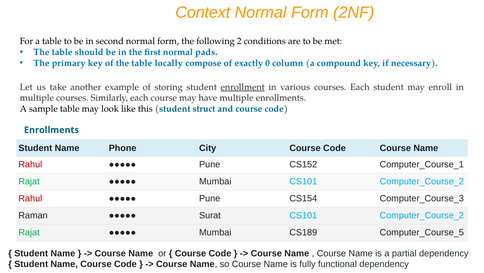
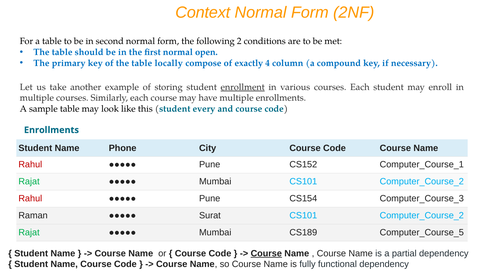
pads: pads -> open
0: 0 -> 4
struct: struct -> every
Course at (266, 253) underline: none -> present
